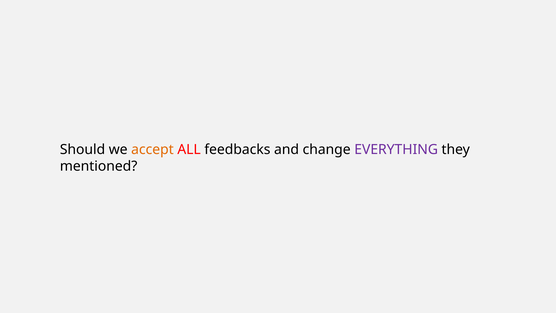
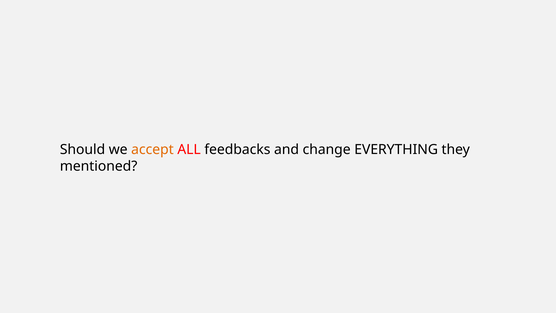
EVERYTHING colour: purple -> black
